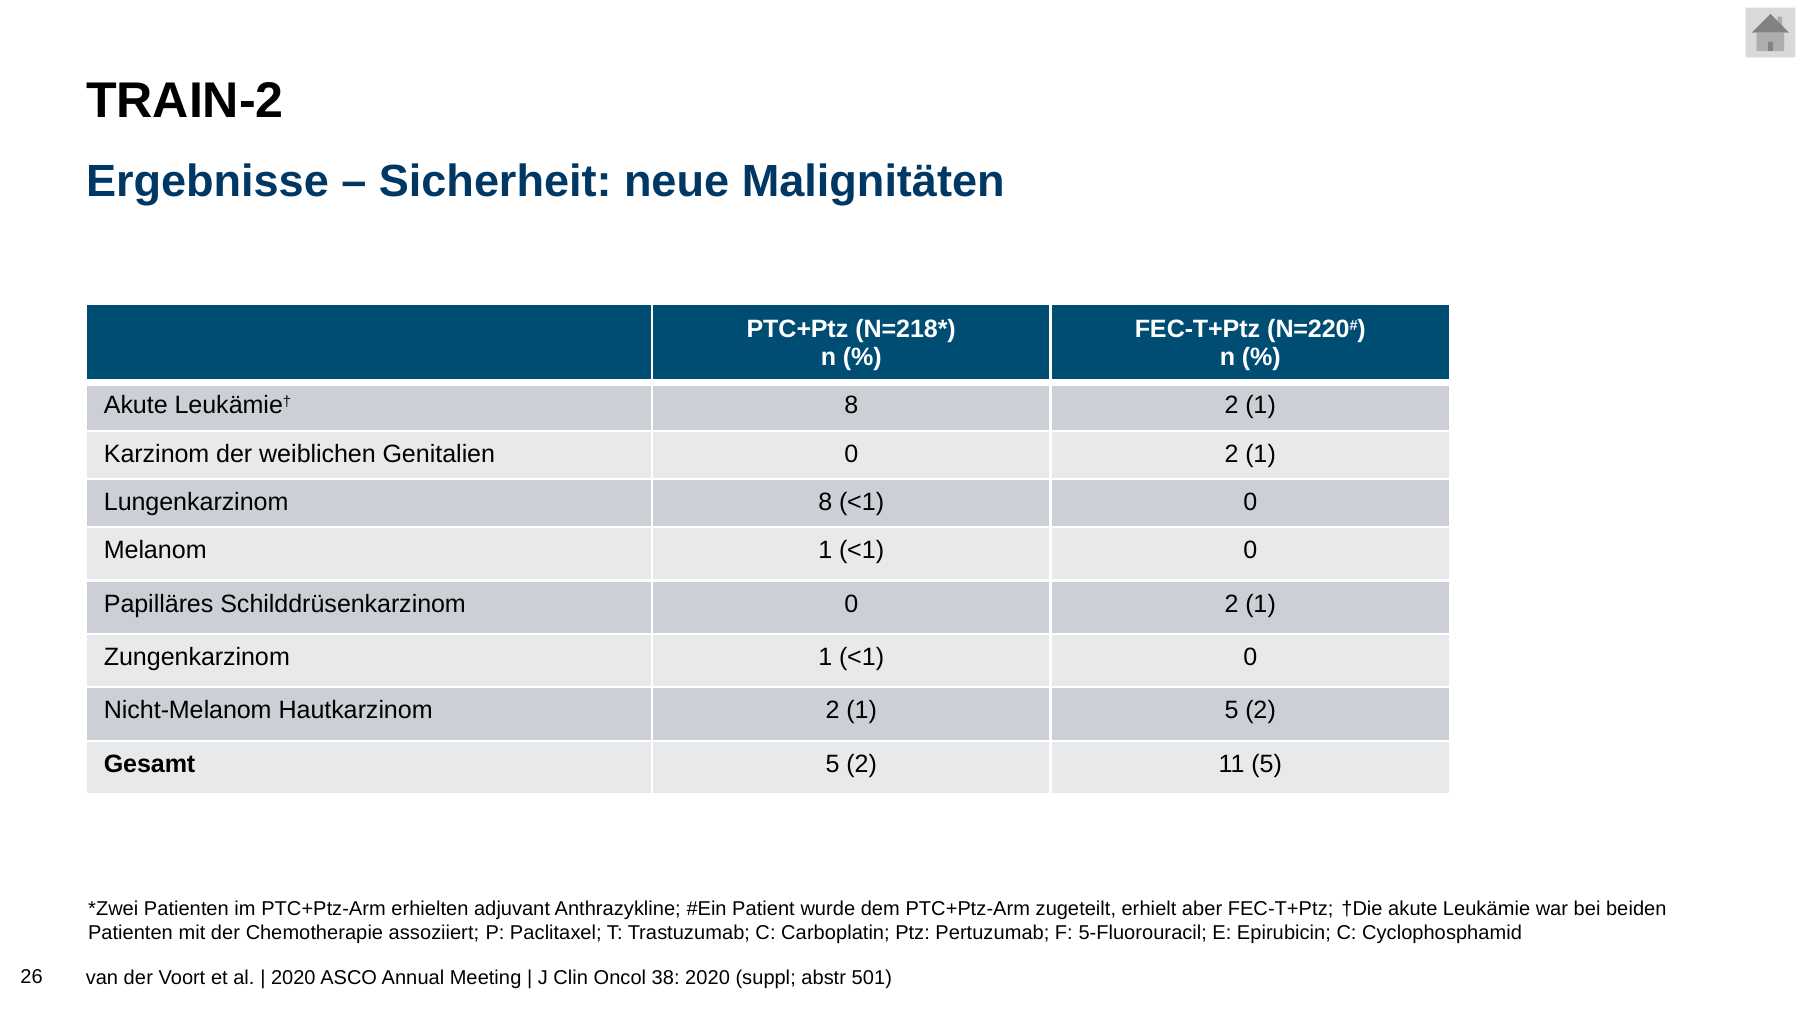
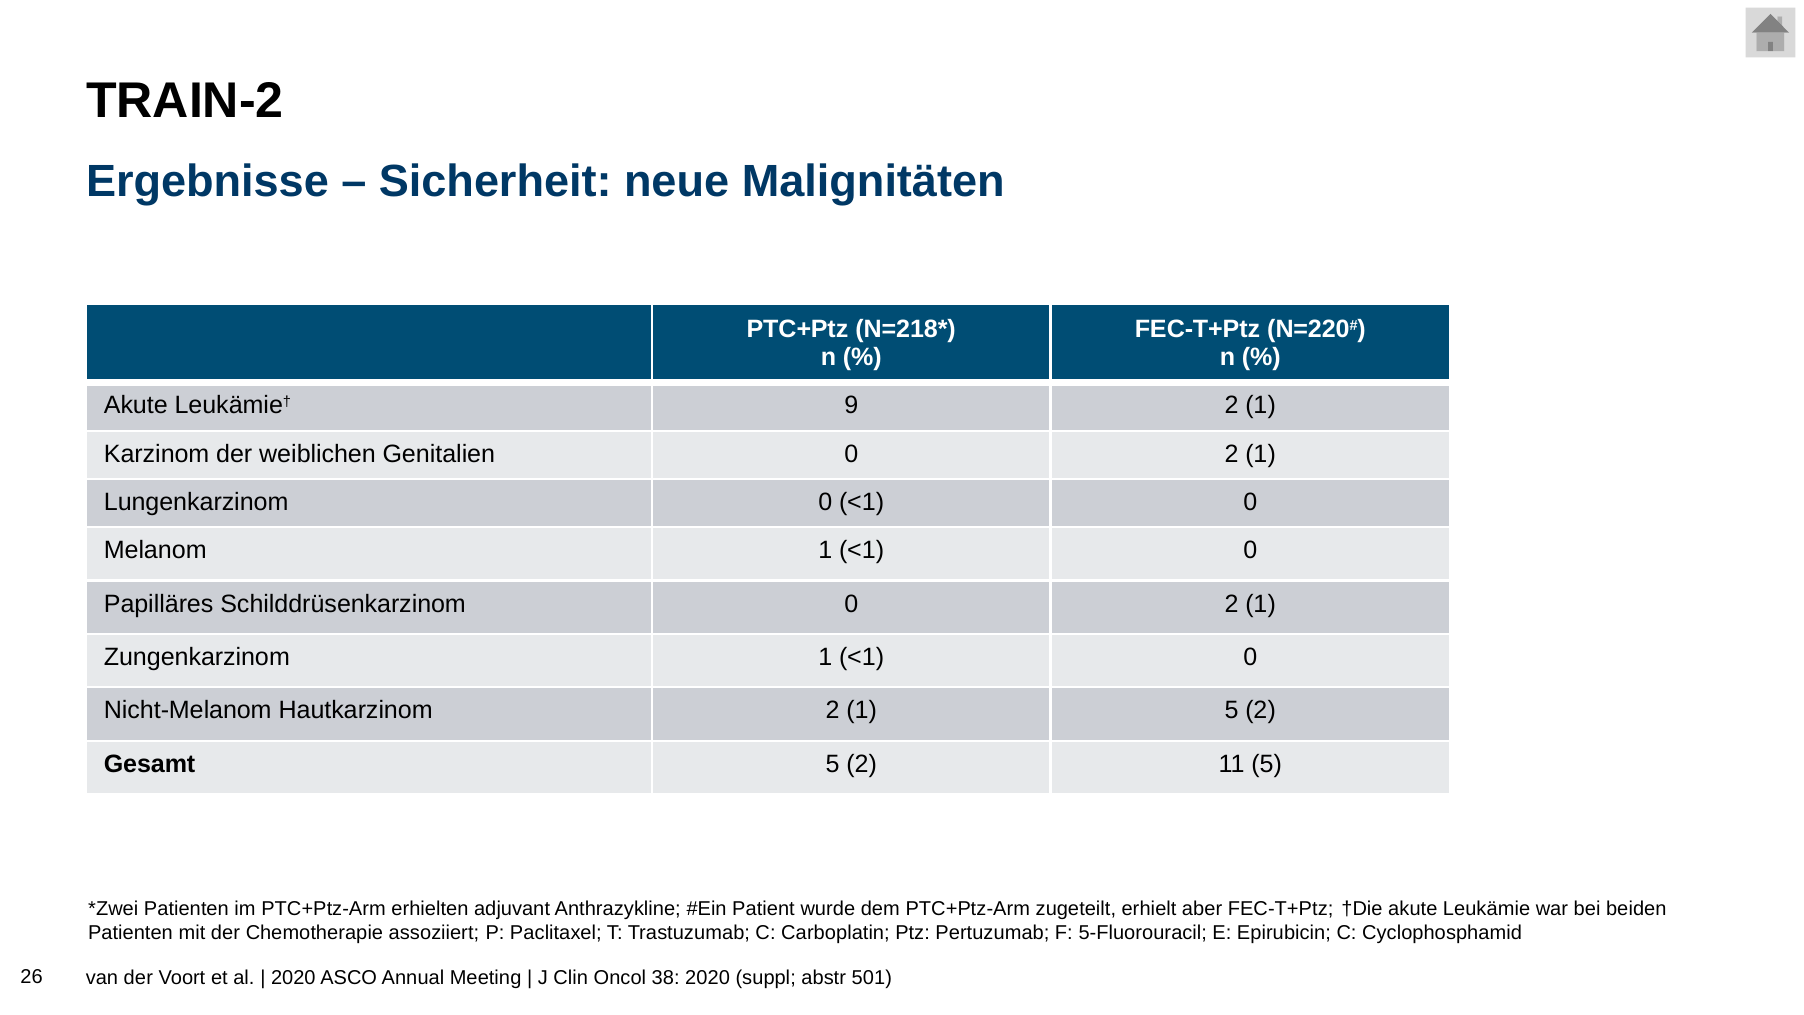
Leukämie† 8: 8 -> 9
Lungenkarzinom 8: 8 -> 0
